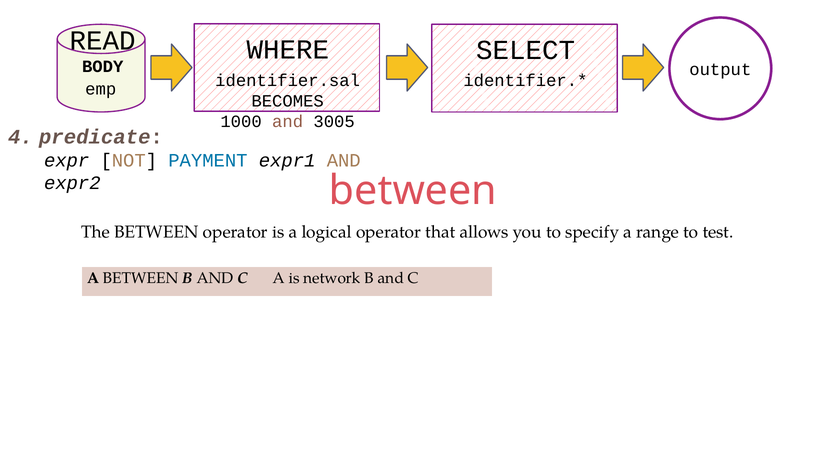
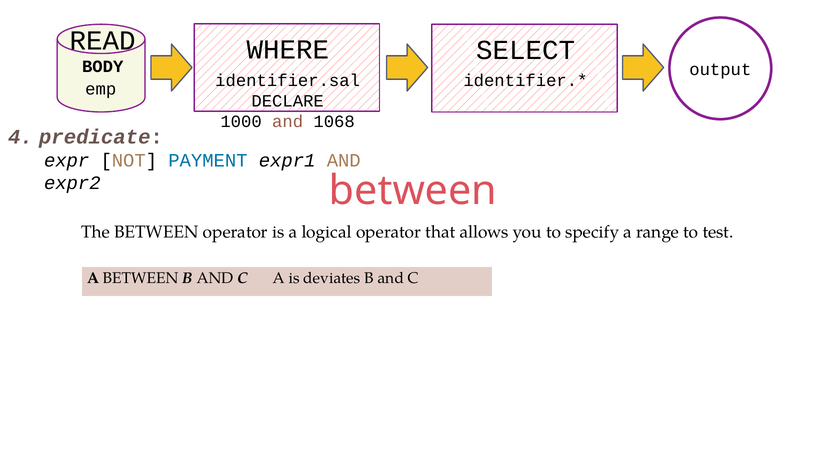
BECOMES: BECOMES -> DECLARE
3005: 3005 -> 1068
network: network -> deviates
